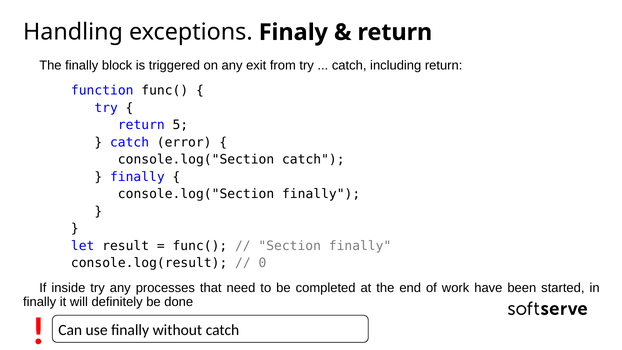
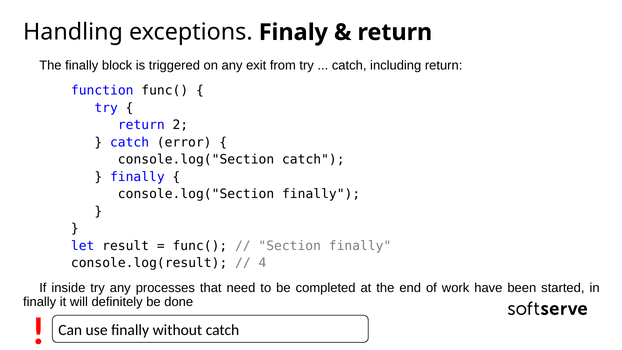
5: 5 -> 2
0: 0 -> 4
